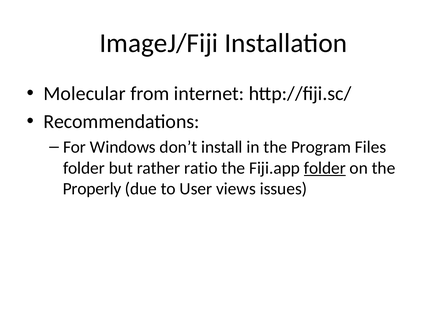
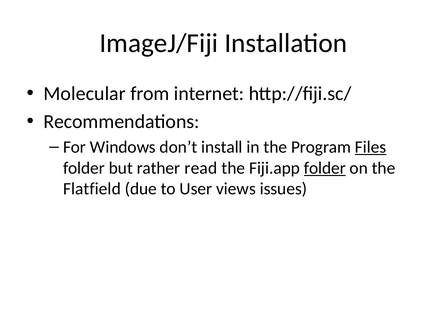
Files underline: none -> present
ratio: ratio -> read
Properly: Properly -> Flatfield
